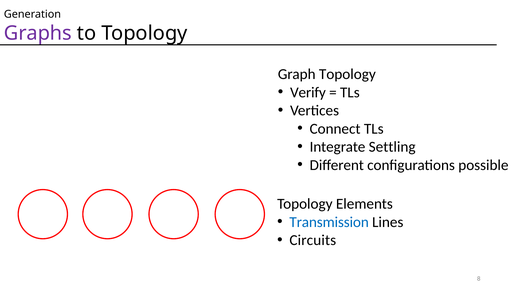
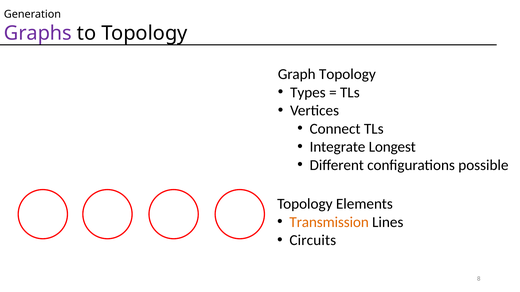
Verify: Verify -> Types
Settling: Settling -> Longest
Transmission colour: blue -> orange
